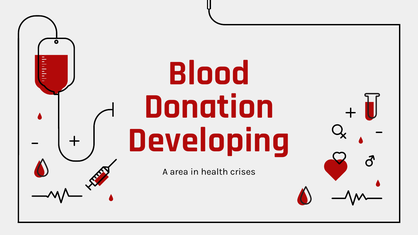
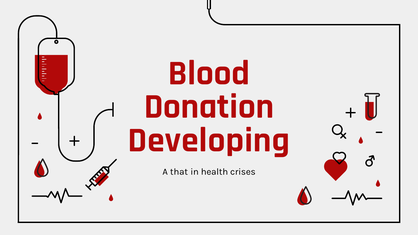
area: area -> that
